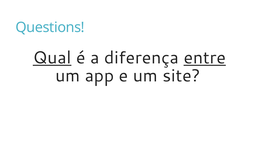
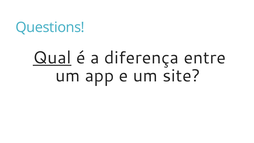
entre underline: present -> none
